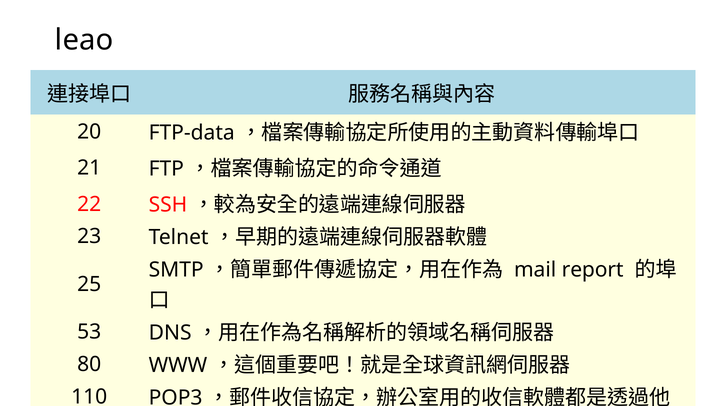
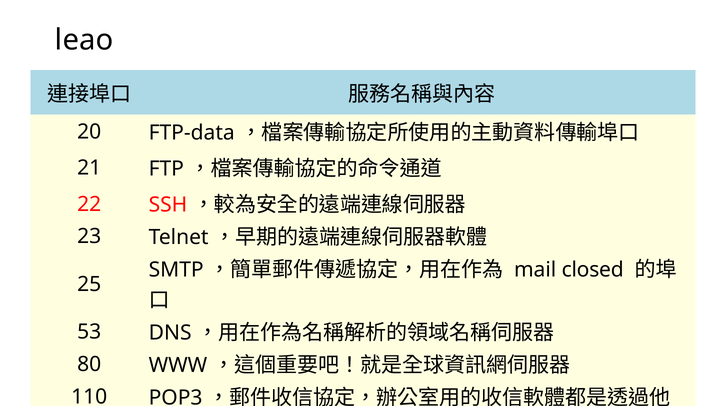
report: report -> closed
